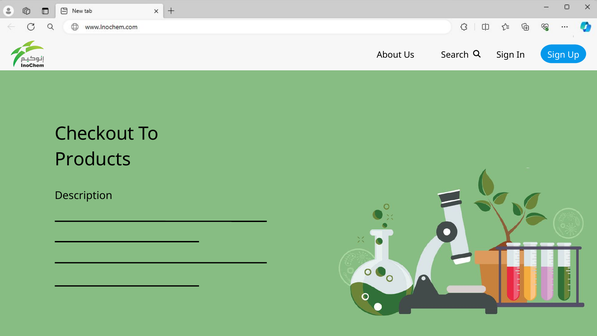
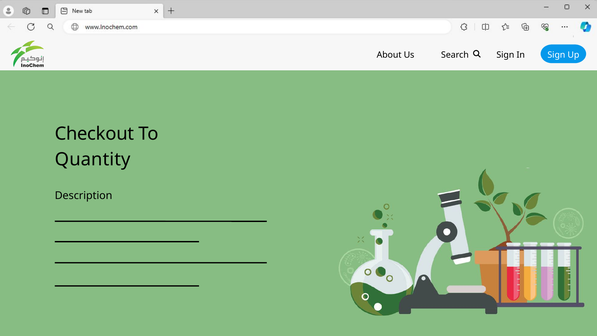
Products: Products -> Quantity
